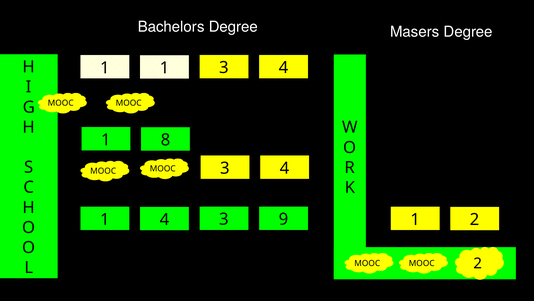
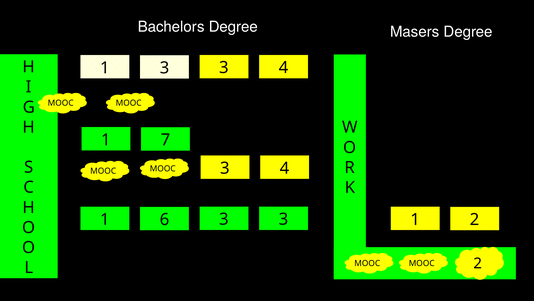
1 1: 1 -> 3
8: 8 -> 7
1 4: 4 -> 6
9 at (284, 219): 9 -> 3
